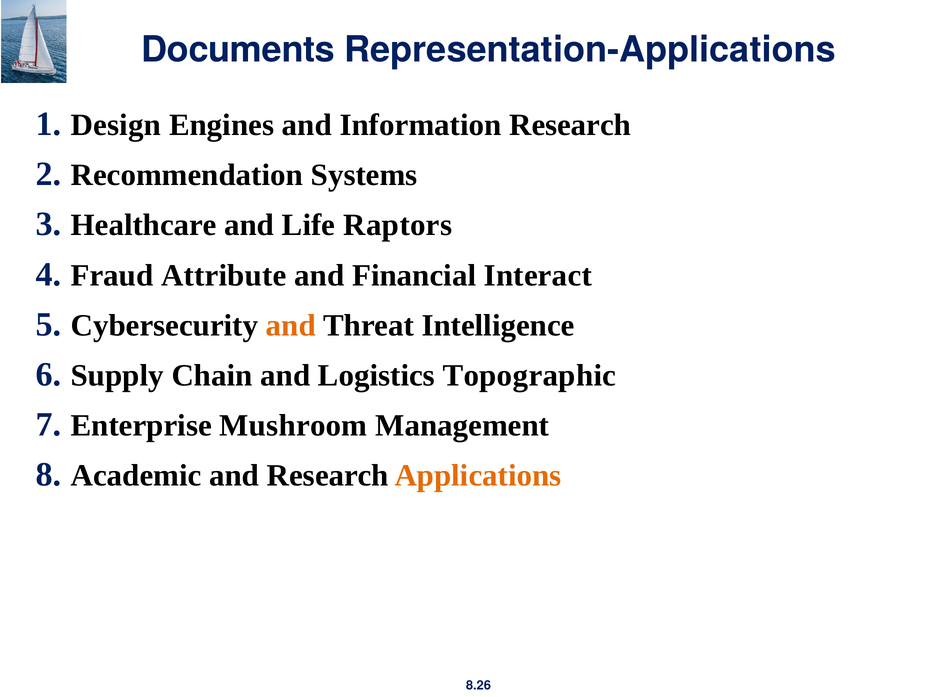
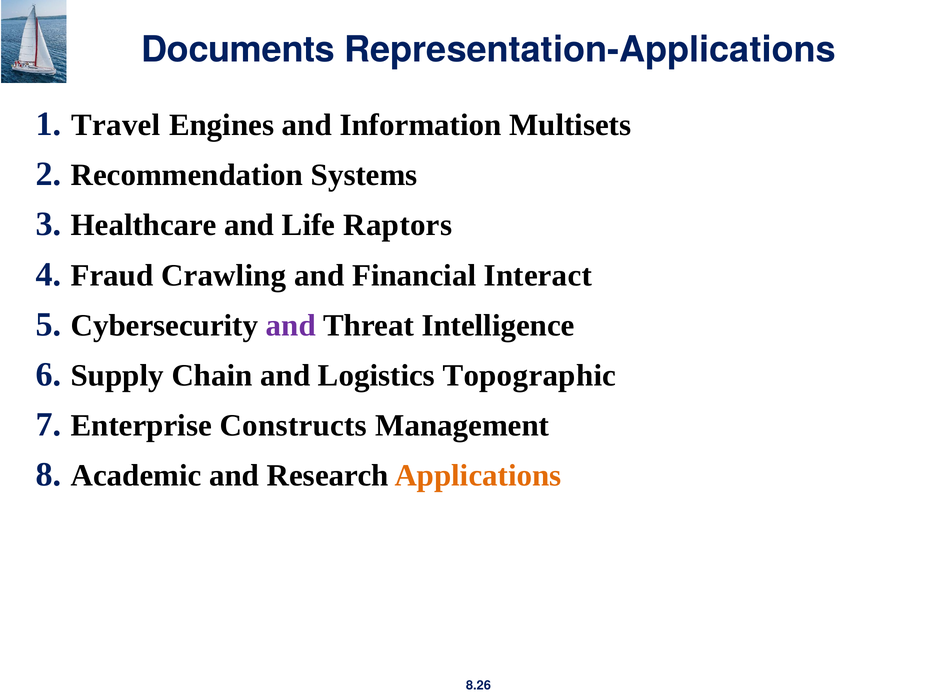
Design: Design -> Travel
Information Research: Research -> Multisets
Attribute: Attribute -> Crawling
and at (291, 326) colour: orange -> purple
Mushroom: Mushroom -> Constructs
